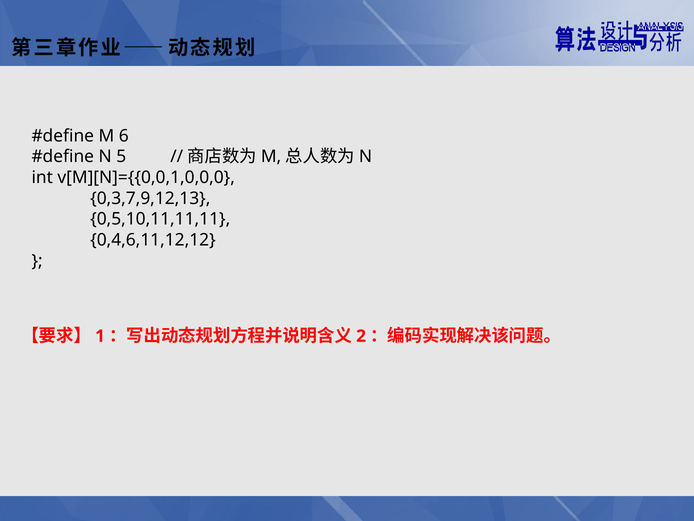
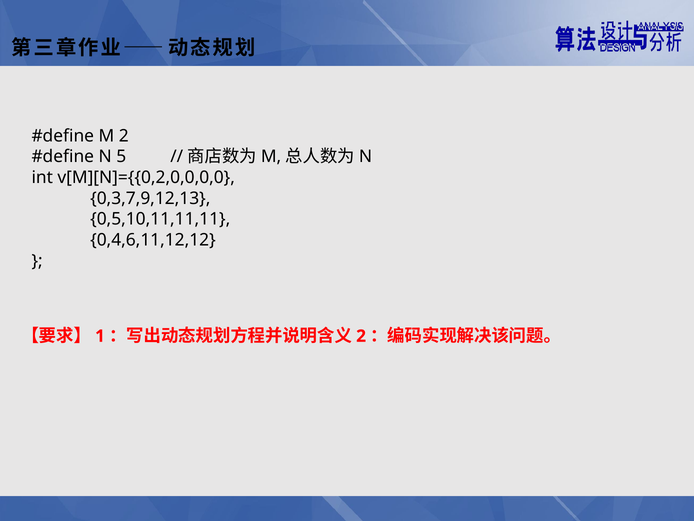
M 6: 6 -> 2
v[M][N]={{0,0,1,0,0,0: v[M][N]={{0,0,1,0,0,0 -> v[M][N]={{0,2,0,0,0,0
